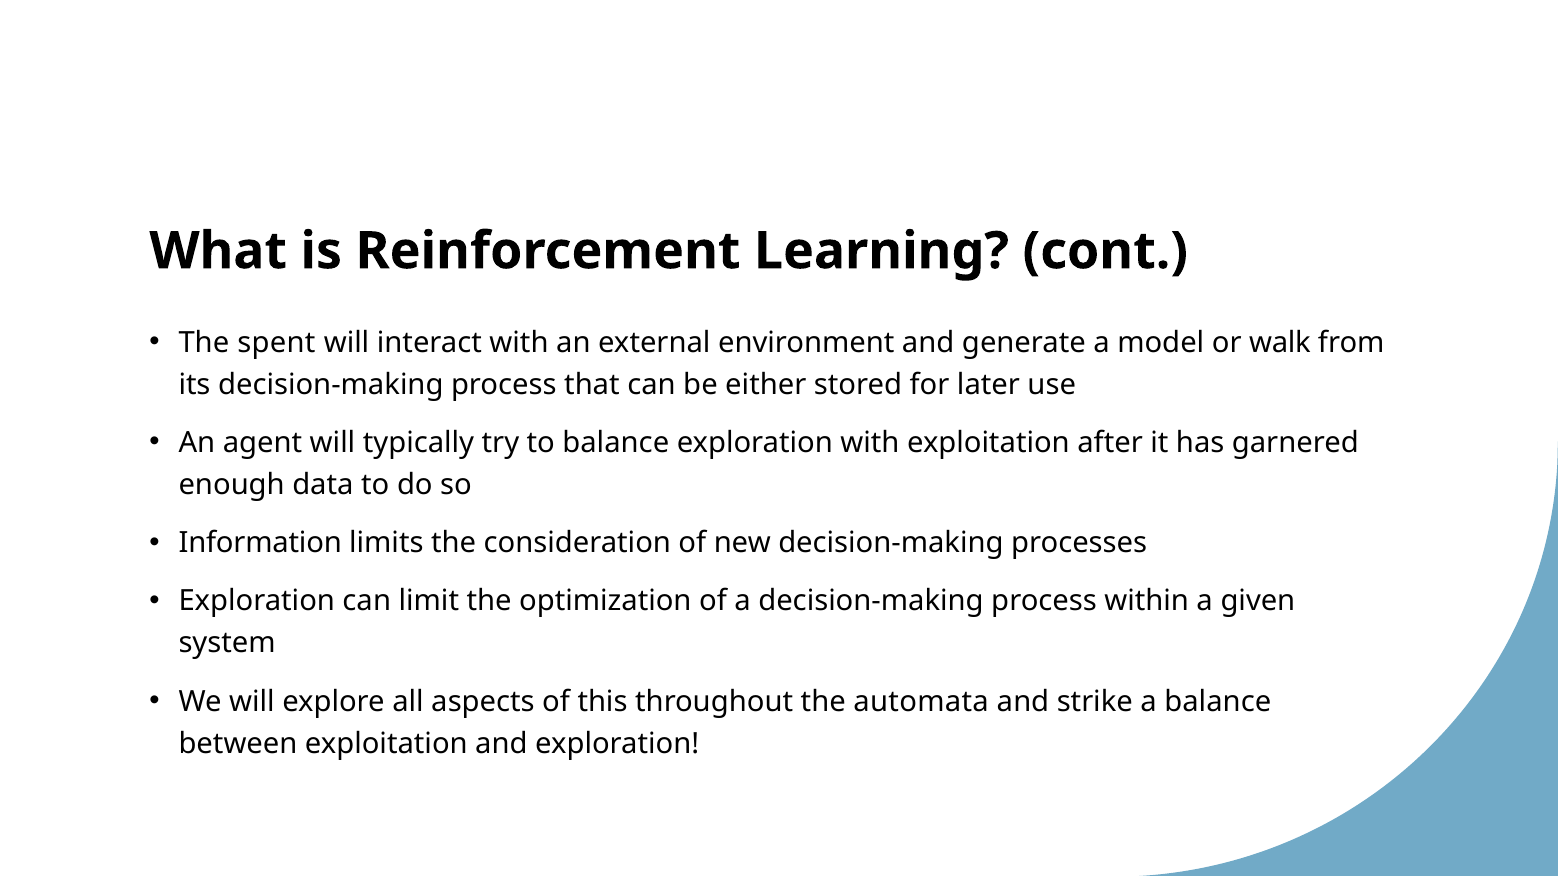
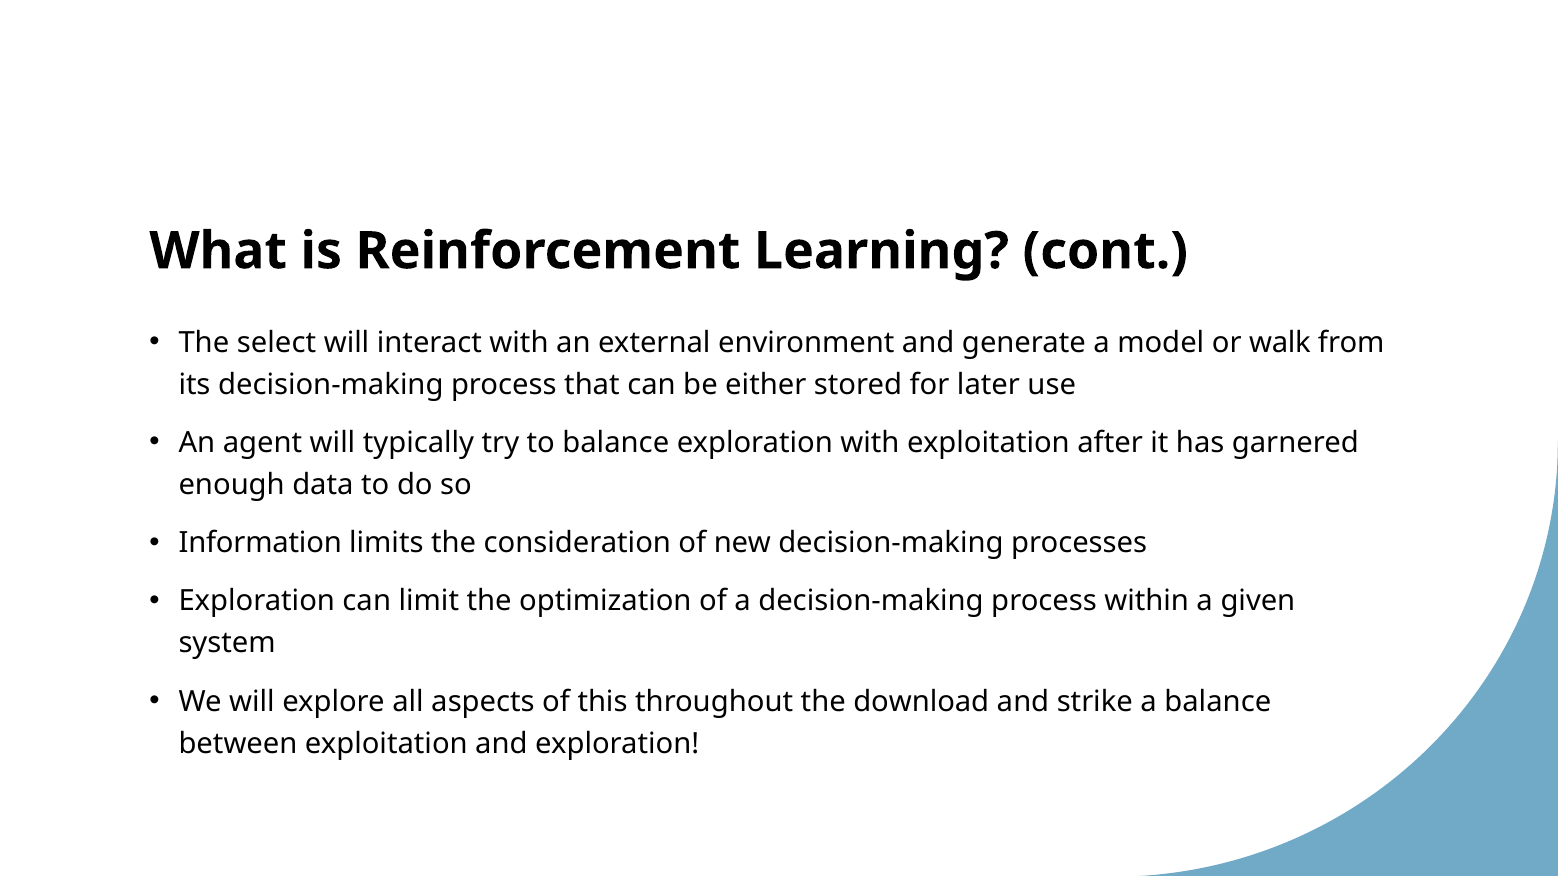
spent: spent -> select
automata: automata -> download
